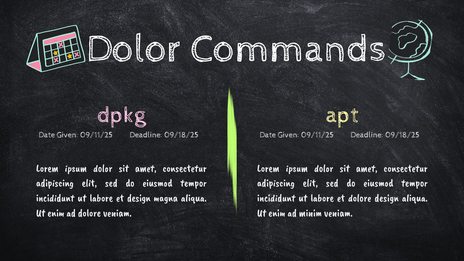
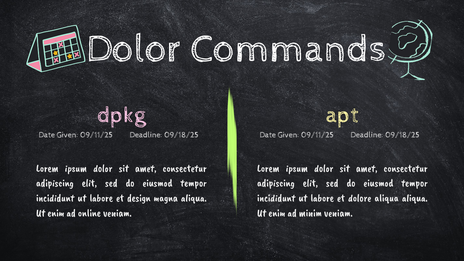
dolore design: design -> aliqua
ad dolore: dolore -> online
